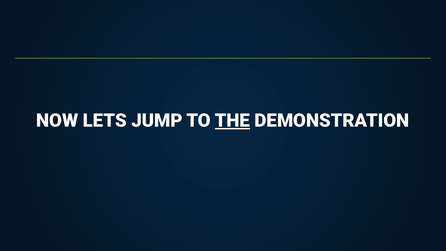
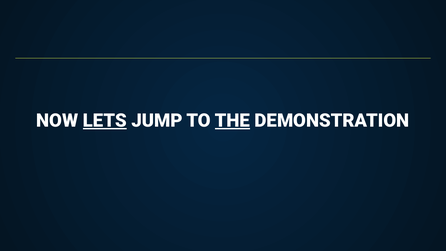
LETS underline: none -> present
